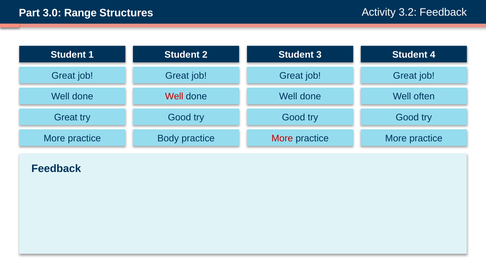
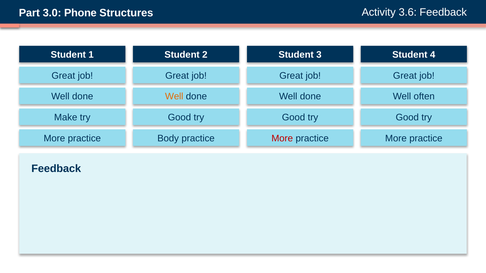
Range: Range -> Phone
3.2: 3.2 -> 3.6
Well at (174, 97) colour: red -> orange
Great at (66, 118): Great -> Make
